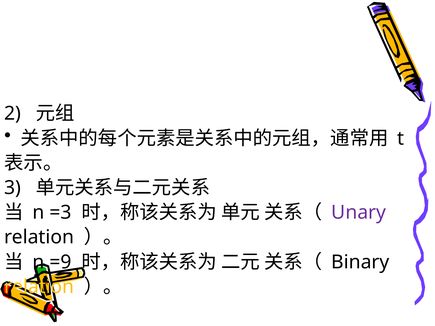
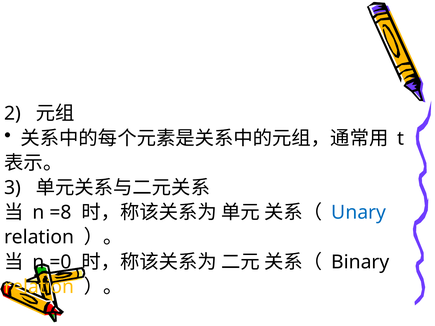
=3: =3 -> =8
Unary colour: purple -> blue
=9: =9 -> =0
